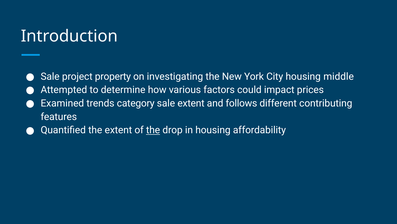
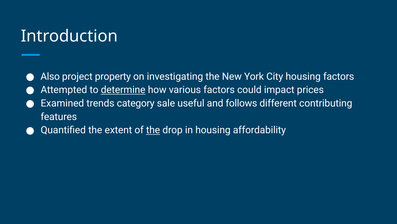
Sale at (50, 76): Sale -> Also
housing middle: middle -> factors
determine underline: none -> present
sale extent: extent -> useful
